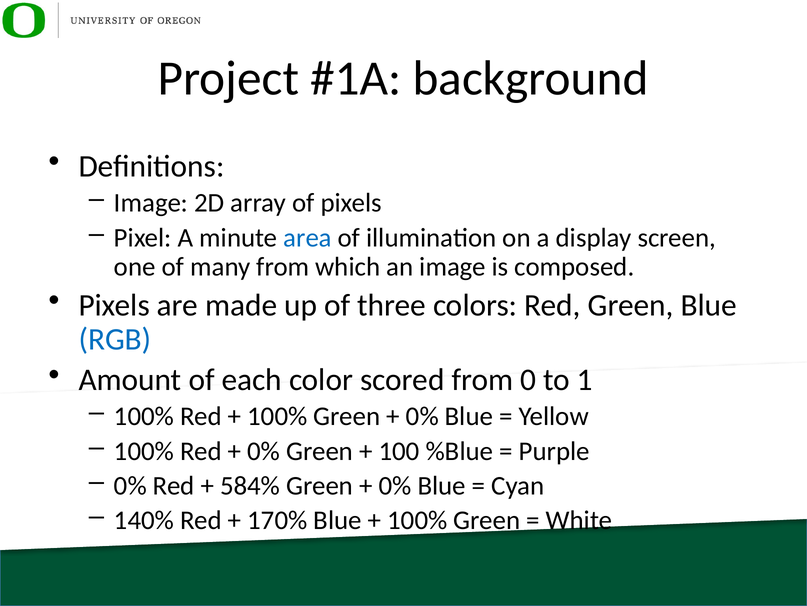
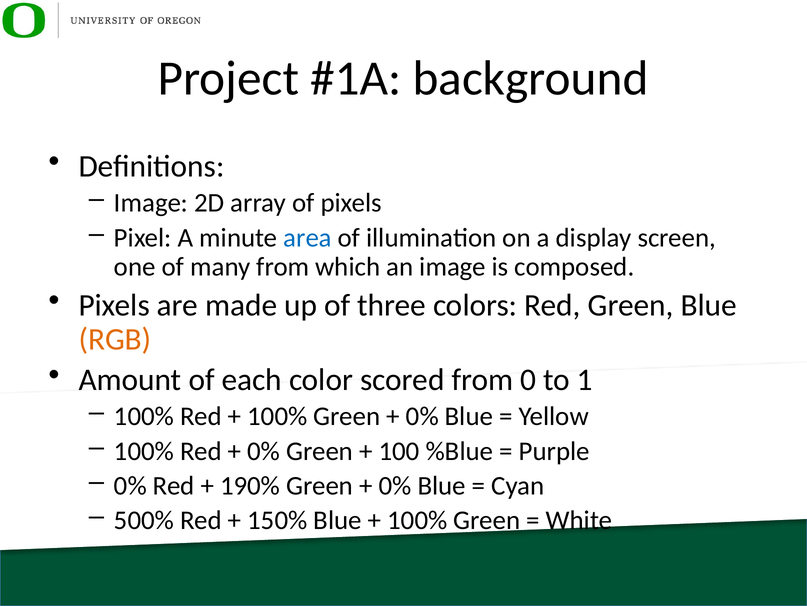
RGB colour: blue -> orange
584%: 584% -> 190%
140%: 140% -> 500%
170%: 170% -> 150%
